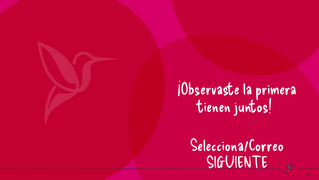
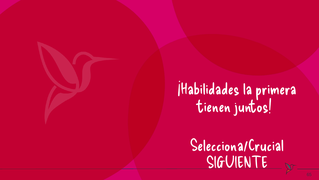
¡Observaste: ¡Observaste -> ¡Habilidades
Selecciona/Correo: Selecciona/Correo -> Selecciona/Crucial
